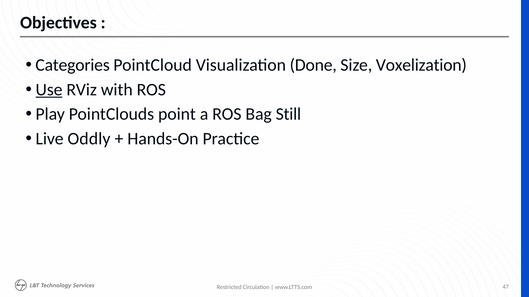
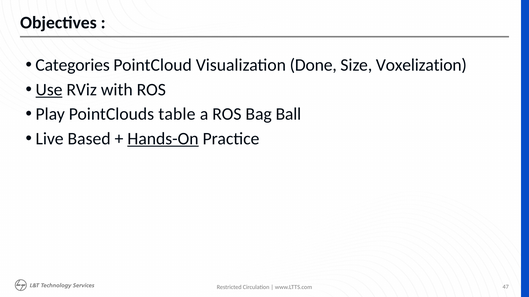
point: point -> table
Still: Still -> Ball
Oddly: Oddly -> Based
Hands-On underline: none -> present
